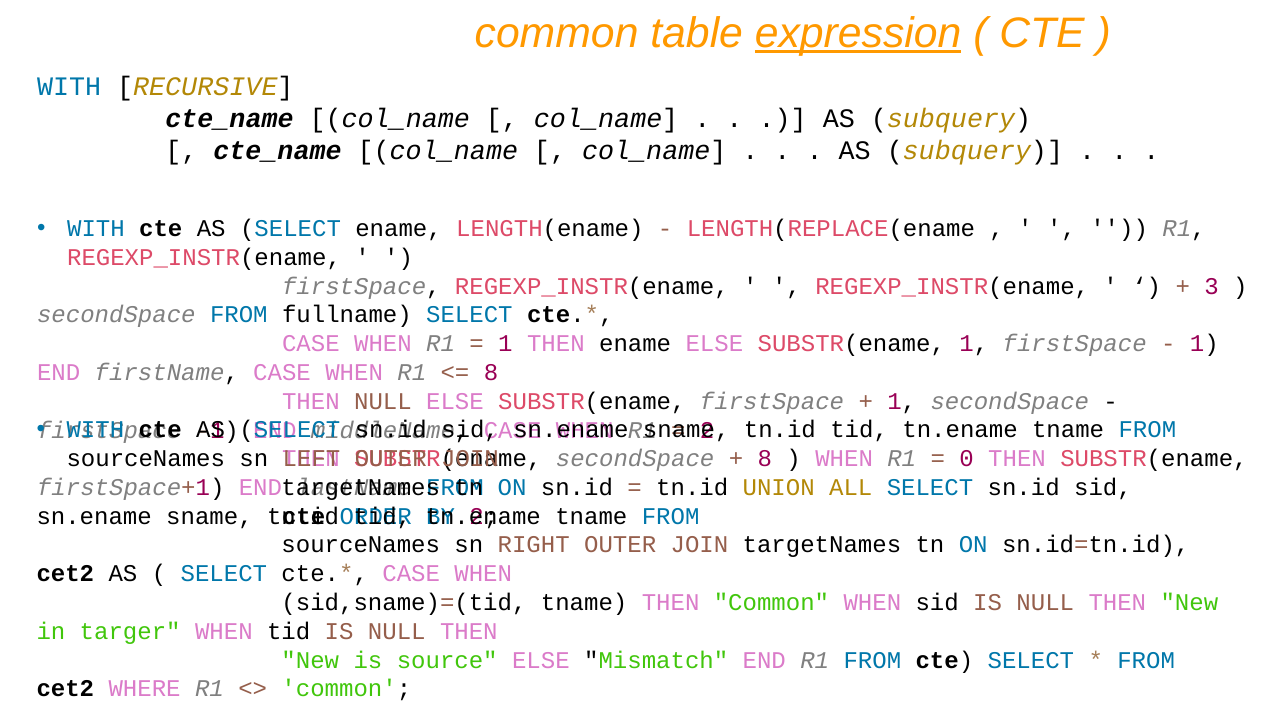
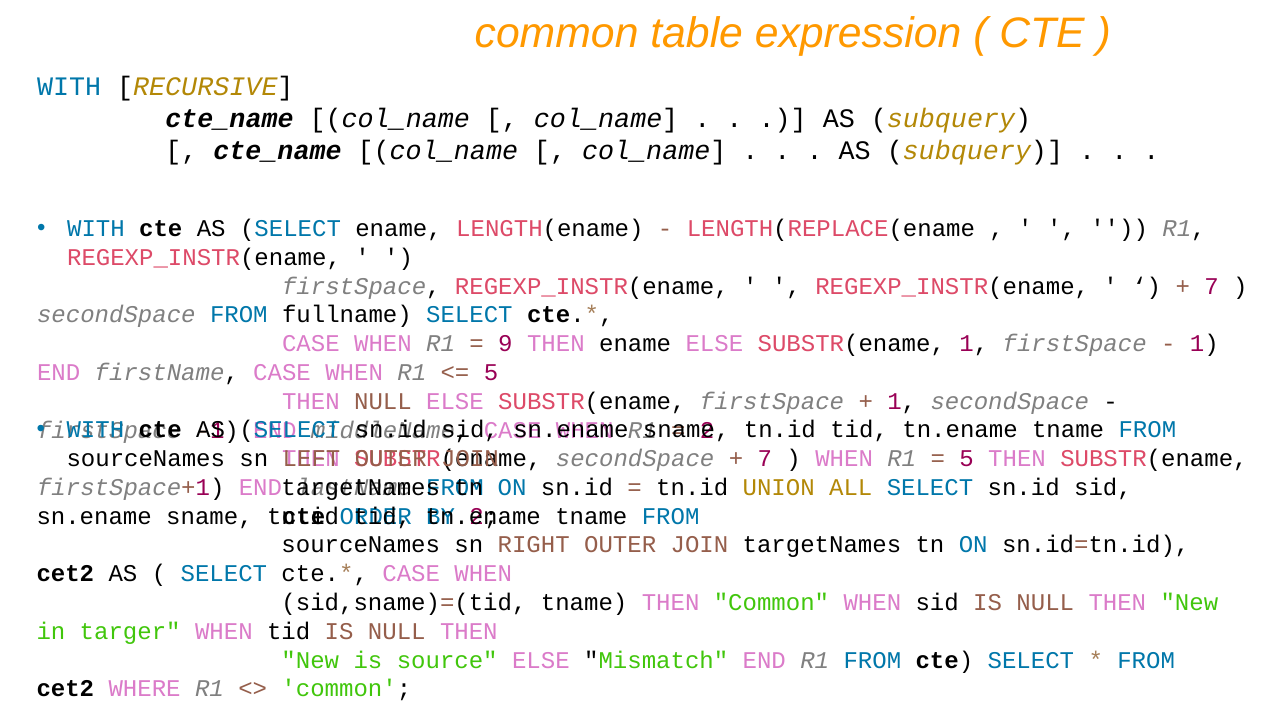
expression underline: present -> none
3 at (1212, 286): 3 -> 7
1 at (505, 344): 1 -> 9
8 at (491, 373): 8 -> 5
8 at (765, 459): 8 -> 7
0 at (967, 459): 0 -> 5
